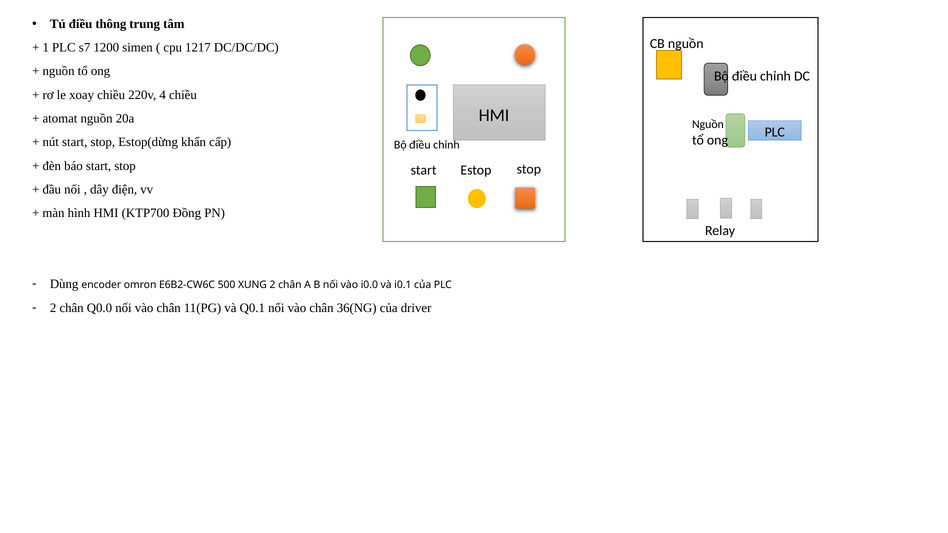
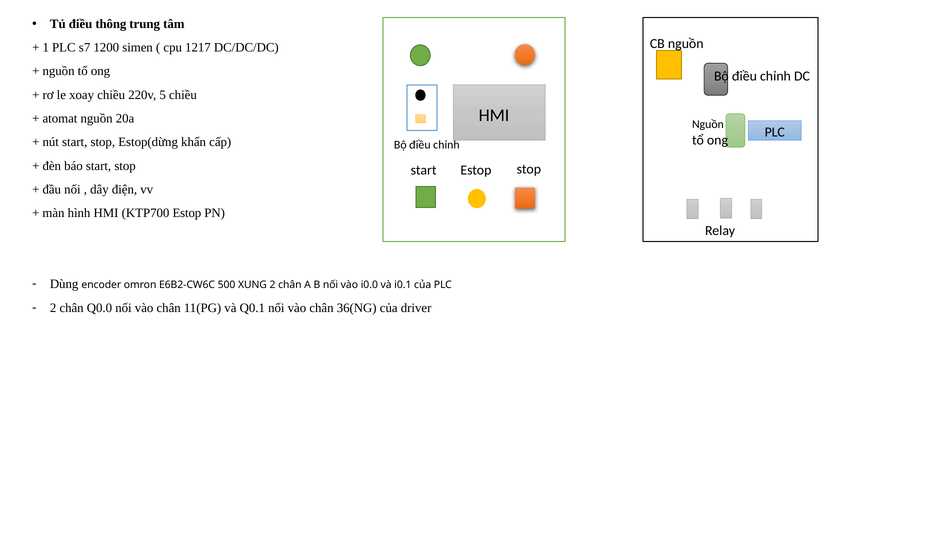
4: 4 -> 5
KTP700 Đồng: Đồng -> Estop
